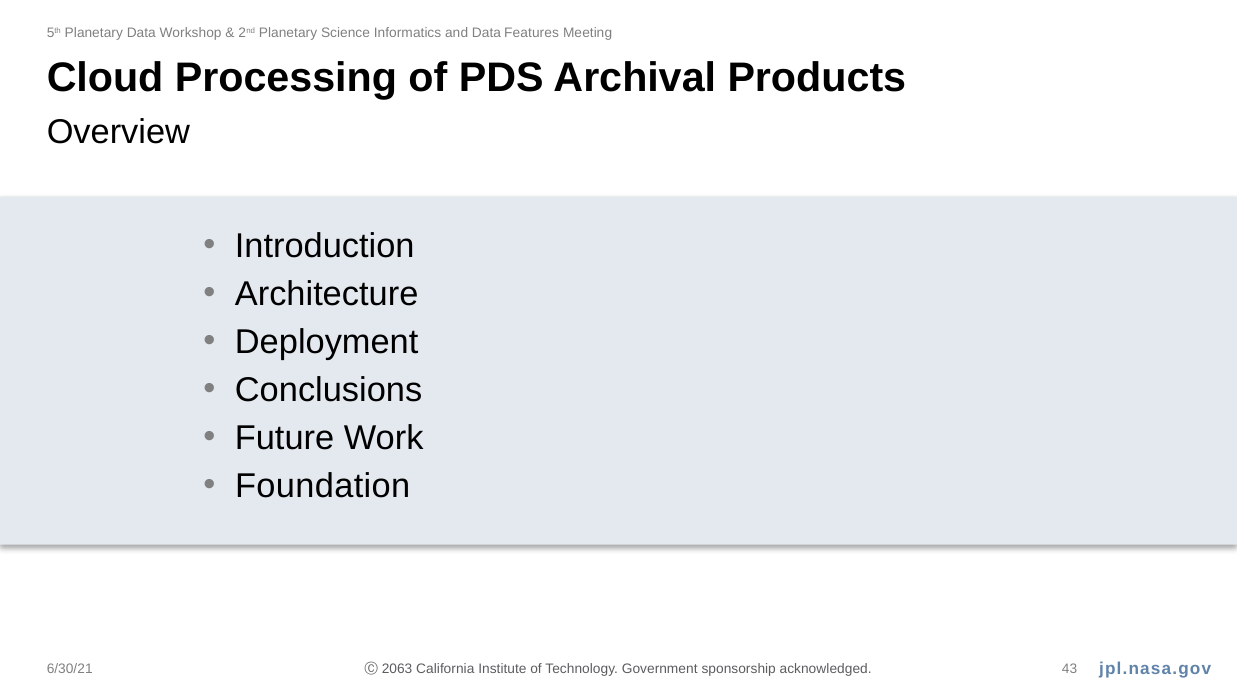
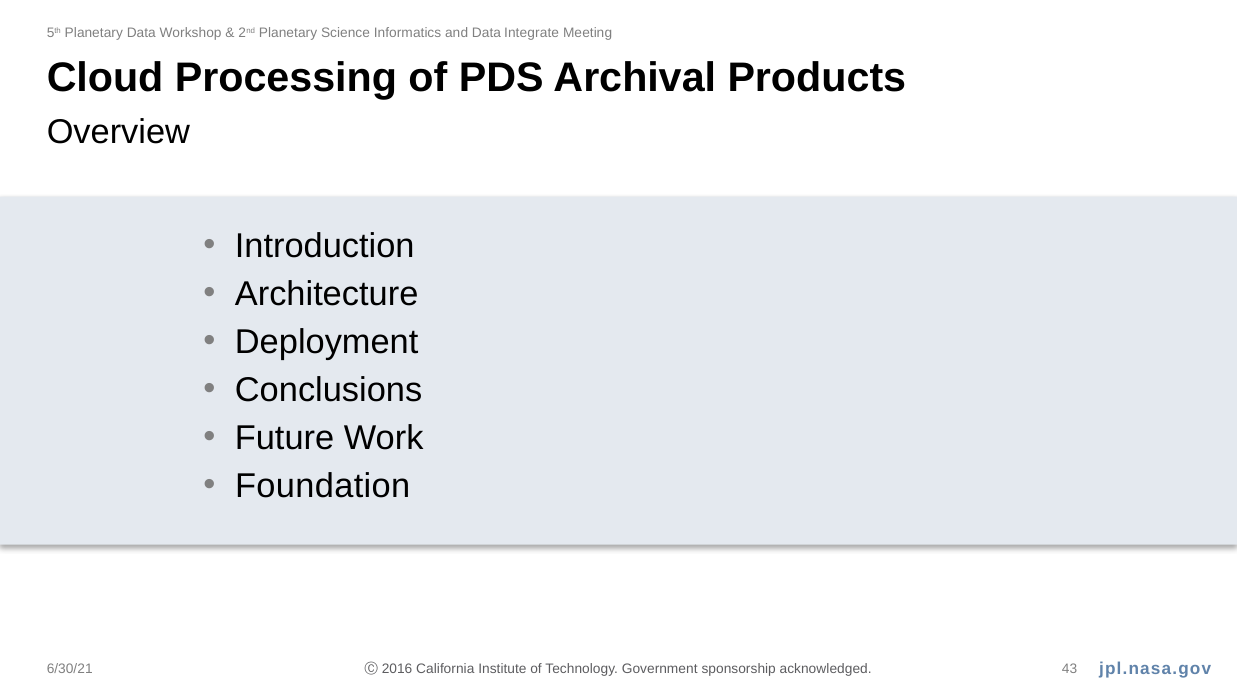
Features: Features -> Integrate
2063: 2063 -> 2016
